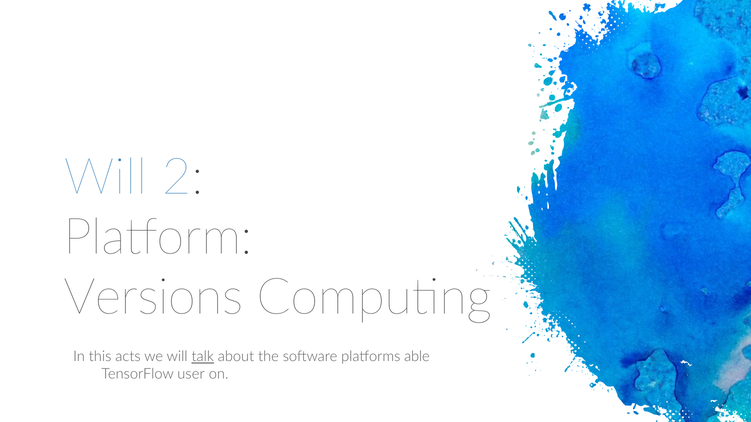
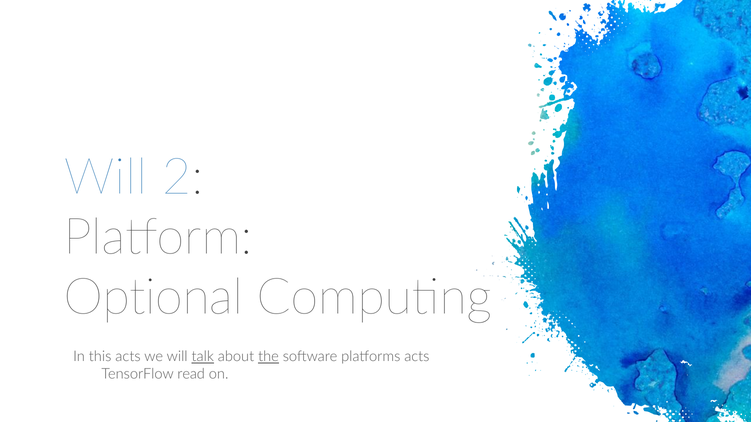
Versions: Versions -> Optional
the underline: none -> present
platforms able: able -> acts
user: user -> read
